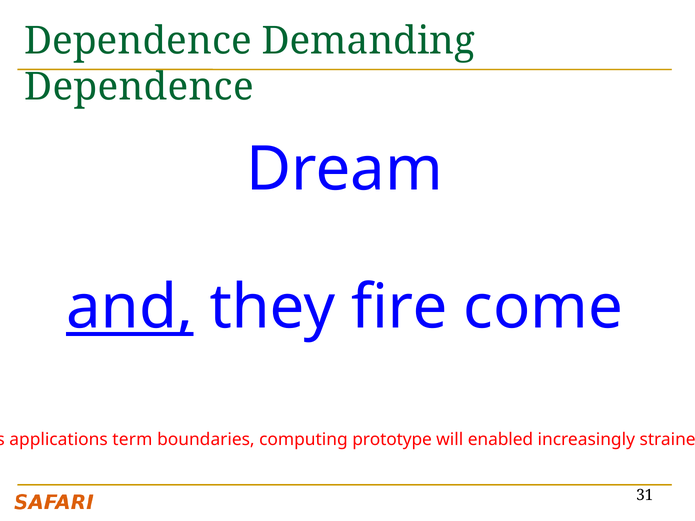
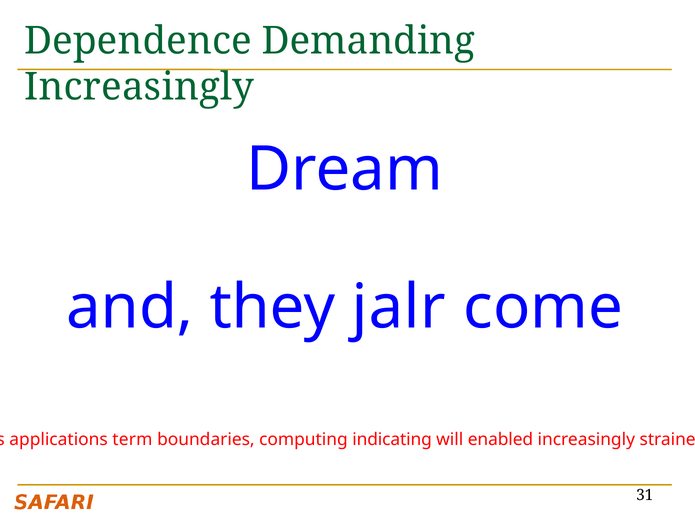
Dependence at (139, 87): Dependence -> Increasingly
and underline: present -> none
fire: fire -> jalr
prototype: prototype -> indicating
